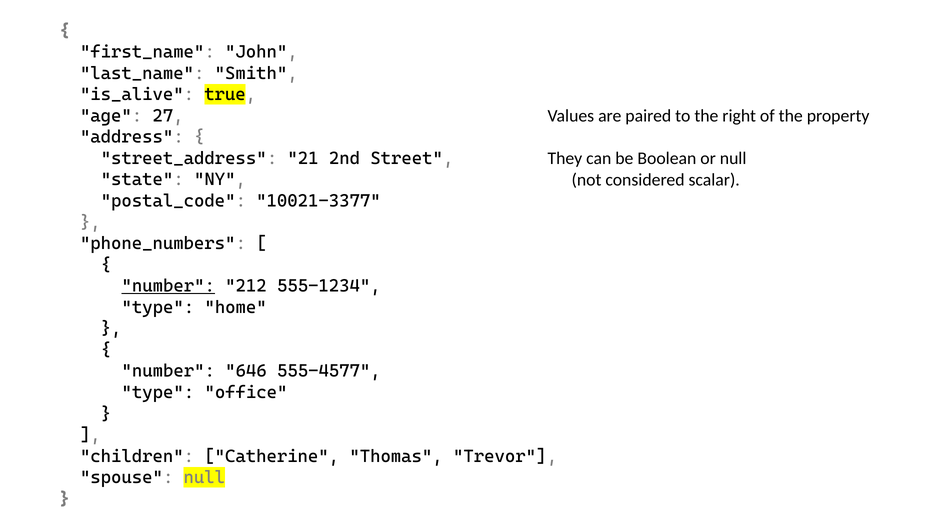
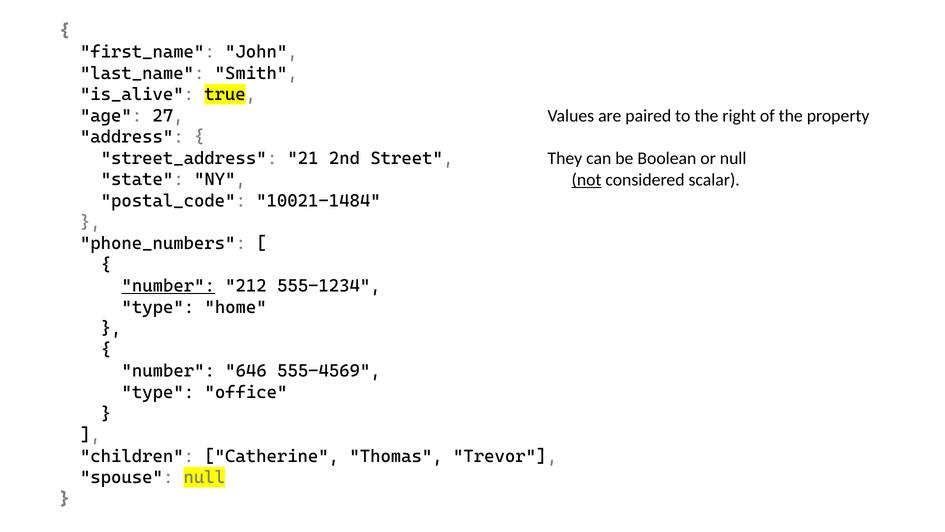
not underline: none -> present
10021-3377: 10021-3377 -> 10021-1484
555-4577: 555-4577 -> 555-4569
